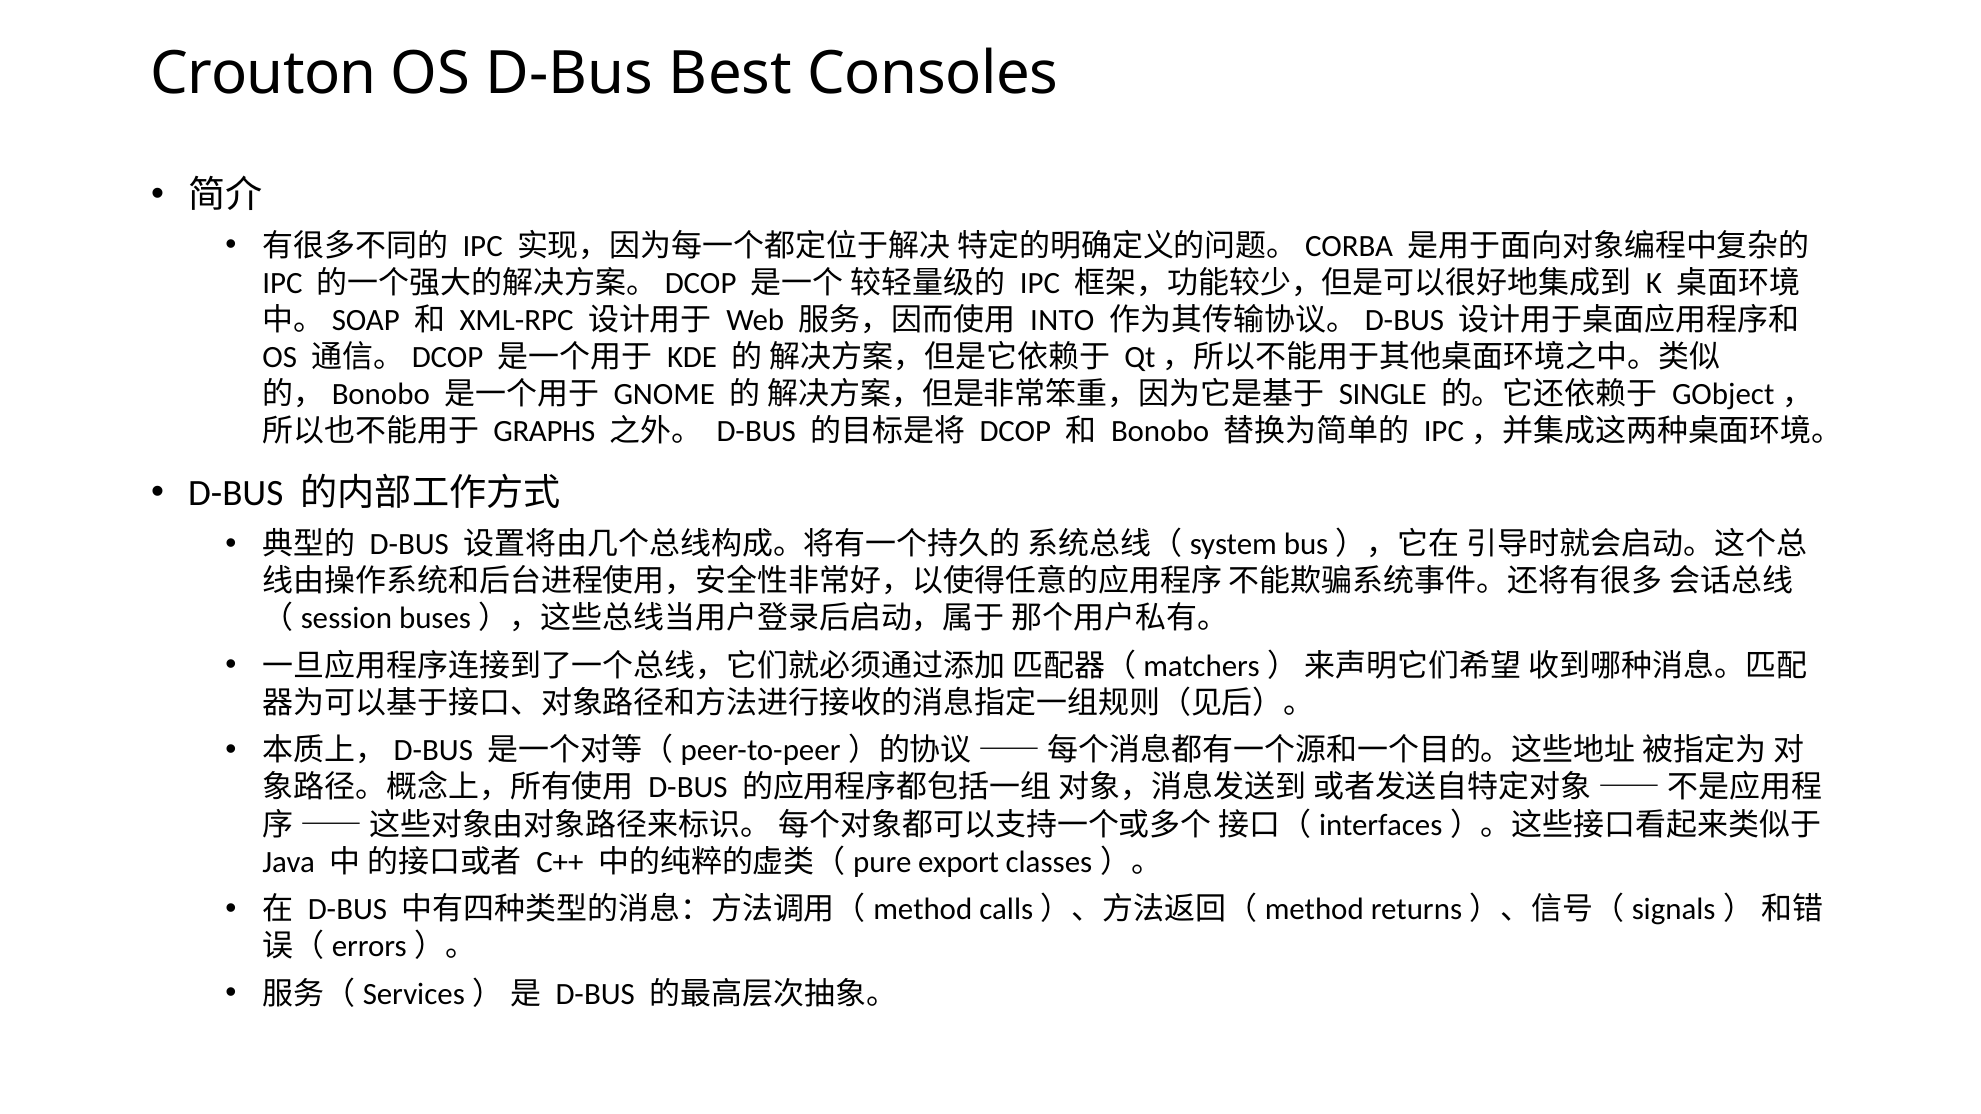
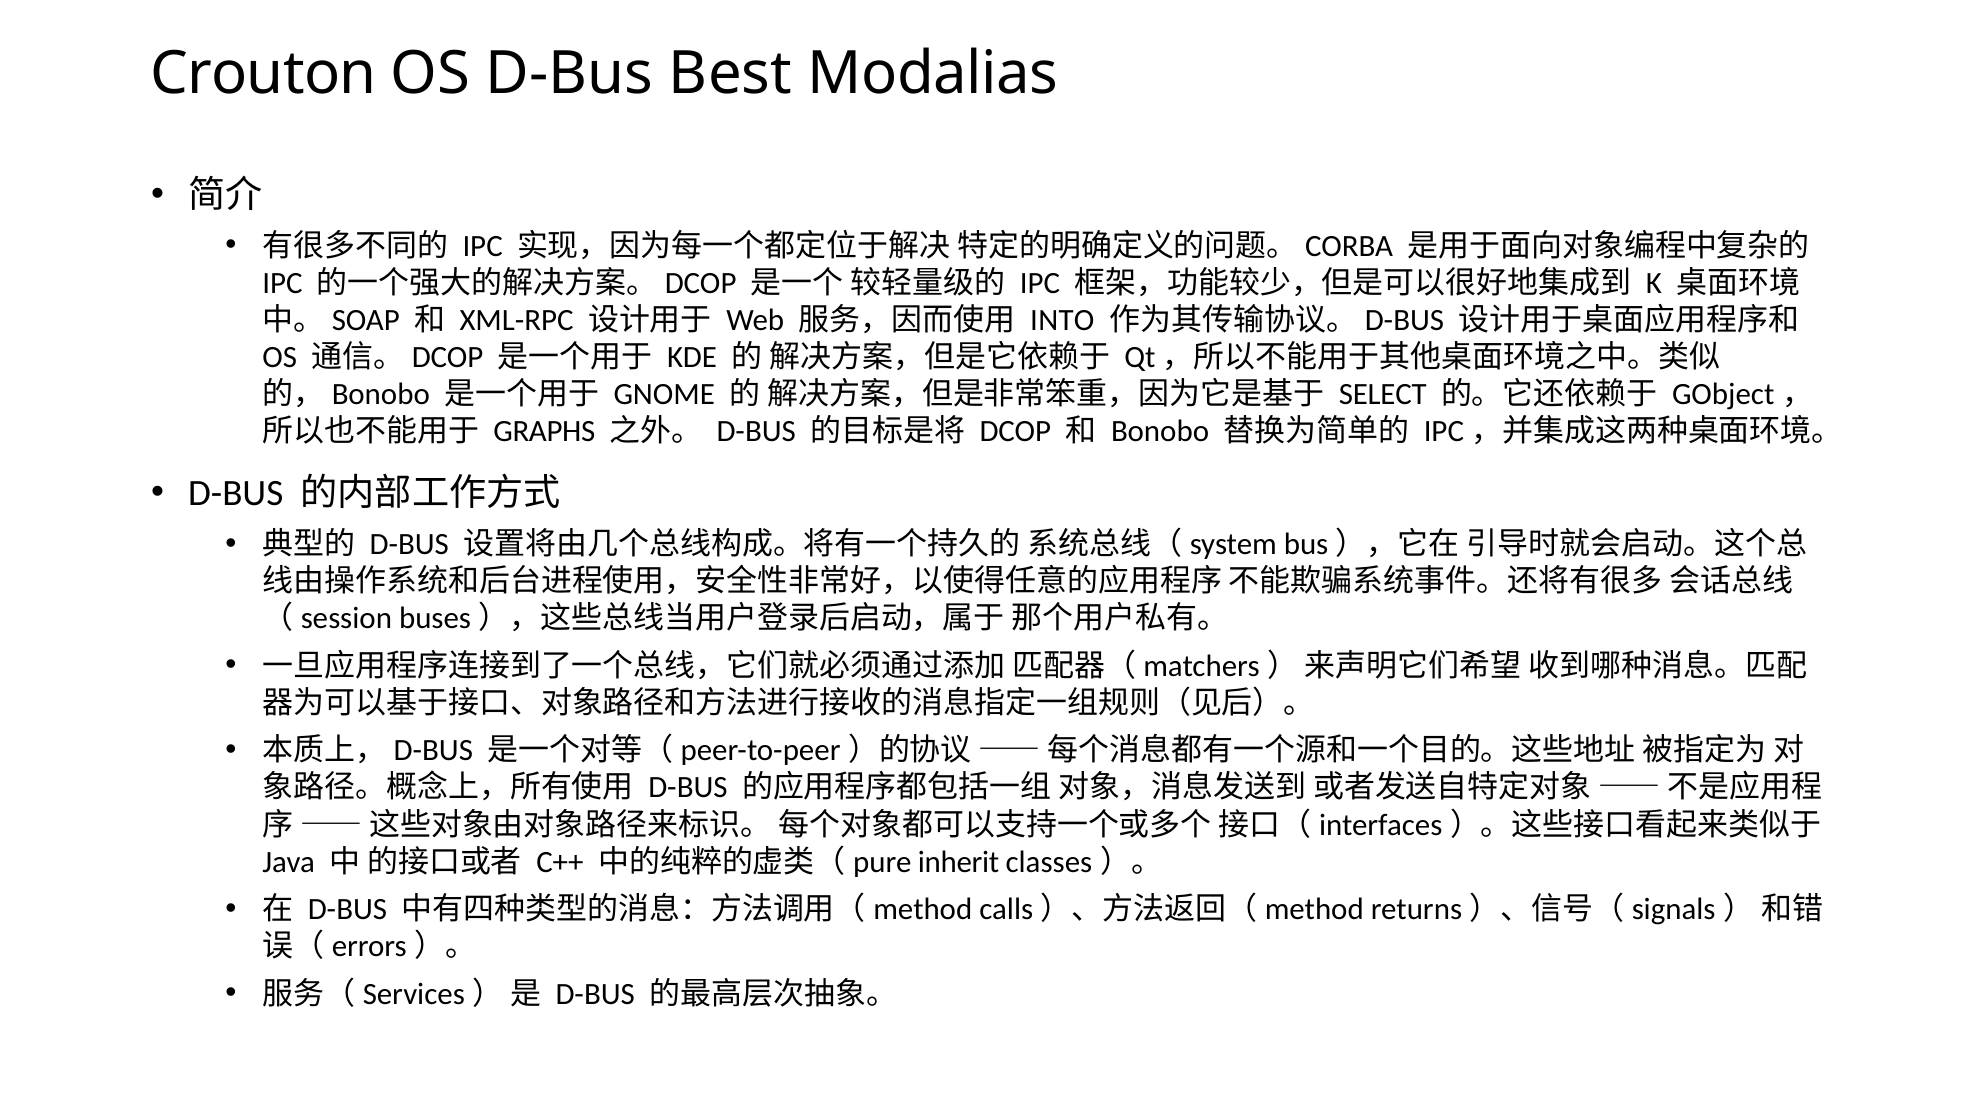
Consoles: Consoles -> Modalias
SINGLE: SINGLE -> SELECT
export: export -> inherit
